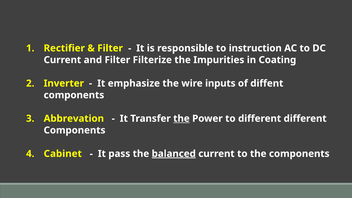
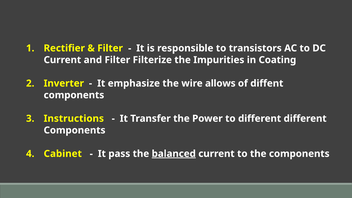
instruction: instruction -> transistors
inputs: inputs -> allows
Abbrevation: Abbrevation -> Instructions
the at (181, 119) underline: present -> none
